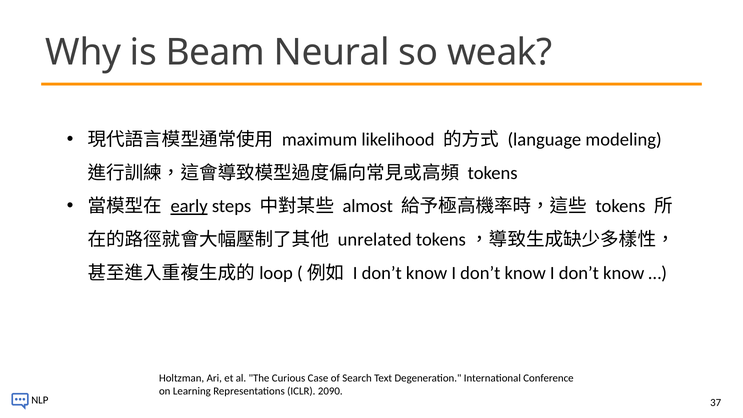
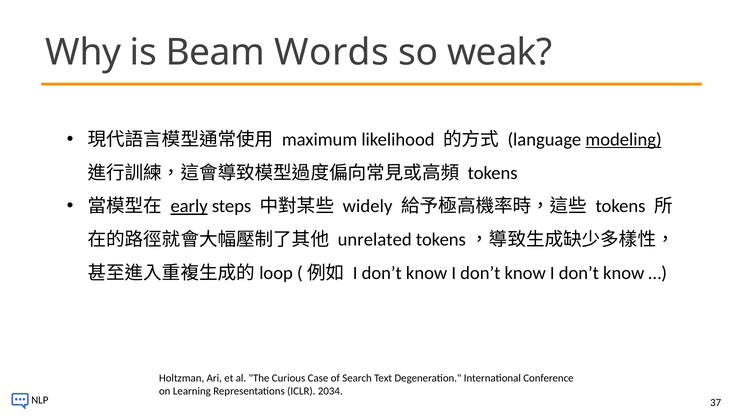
Neural: Neural -> Words
modeling underline: none -> present
almost: almost -> widely
2090: 2090 -> 2034
